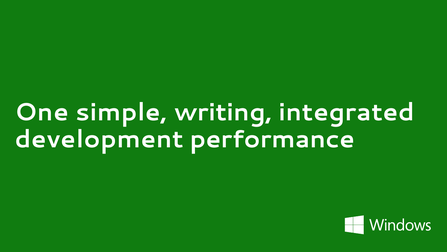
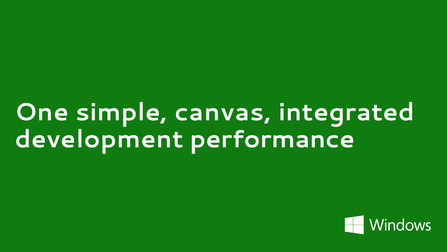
writing: writing -> canvas
